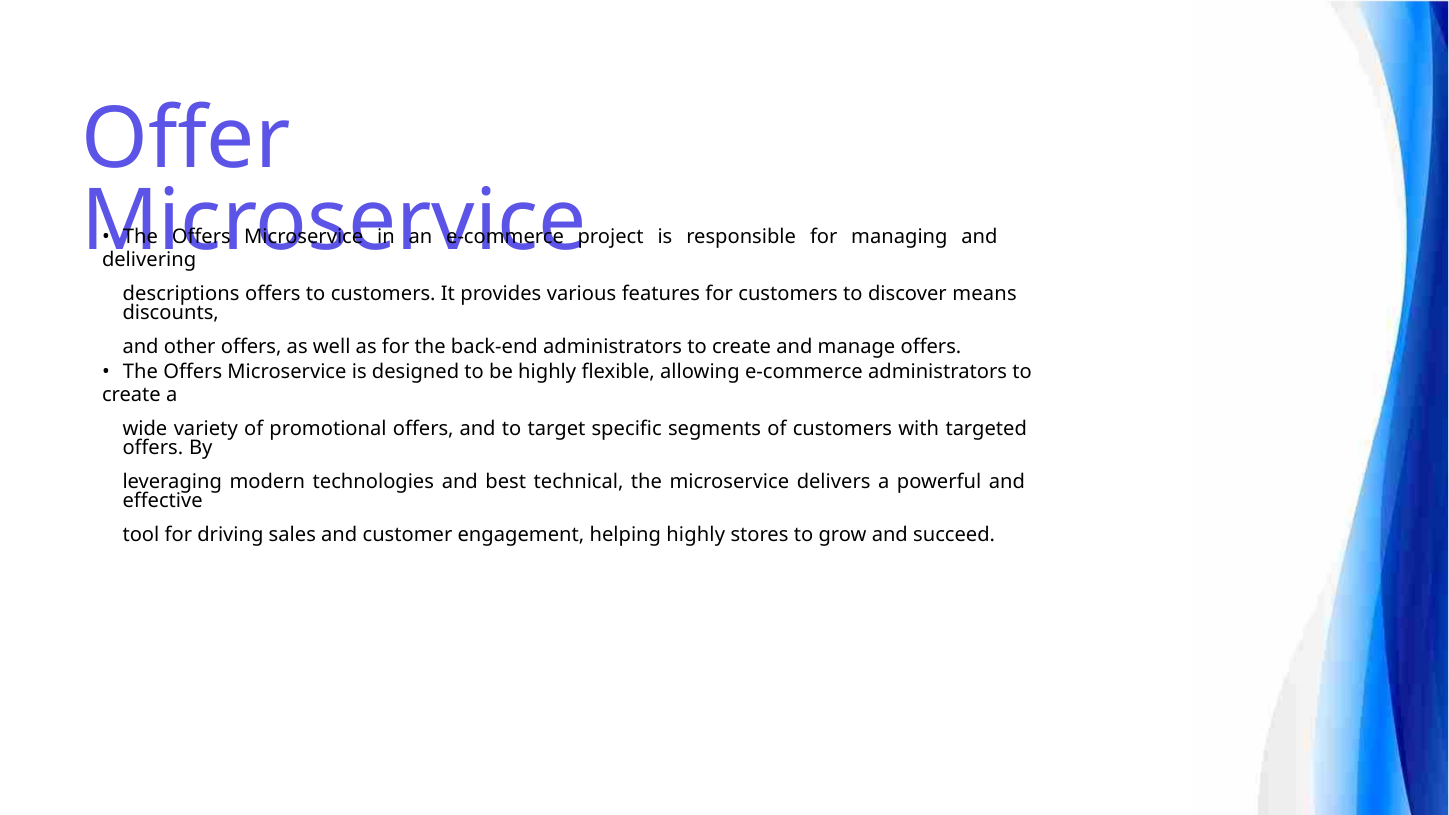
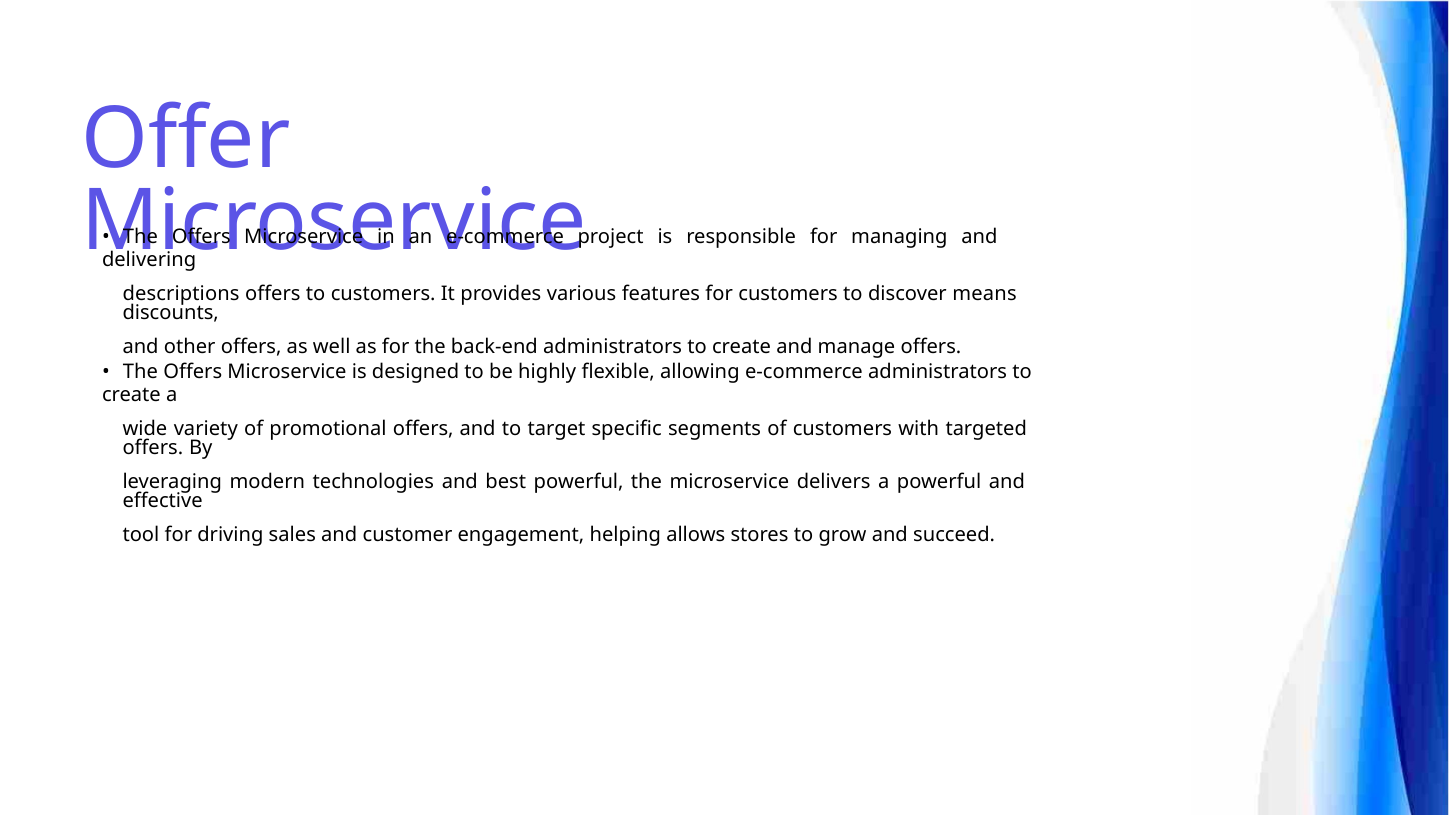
best technical: technical -> powerful
helping highly: highly -> allows
